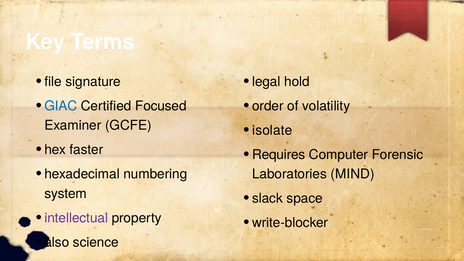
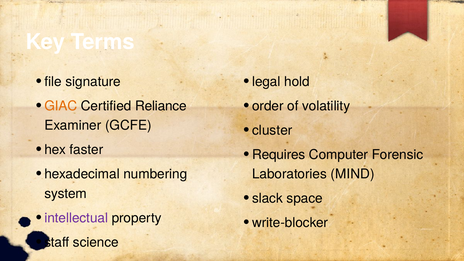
GIAC colour: blue -> orange
Focused: Focused -> Reliance
isolate: isolate -> cluster
also: also -> staff
